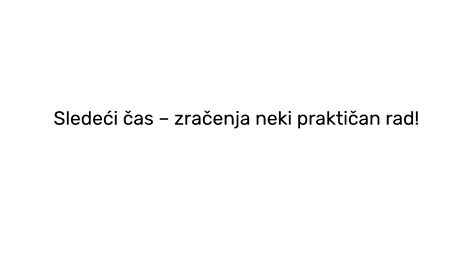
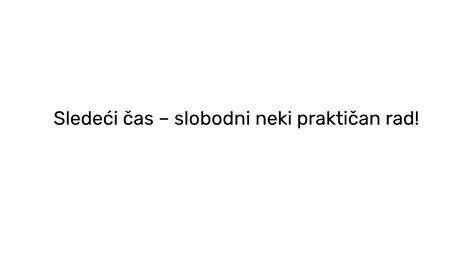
zračenja: zračenja -> slobodni
